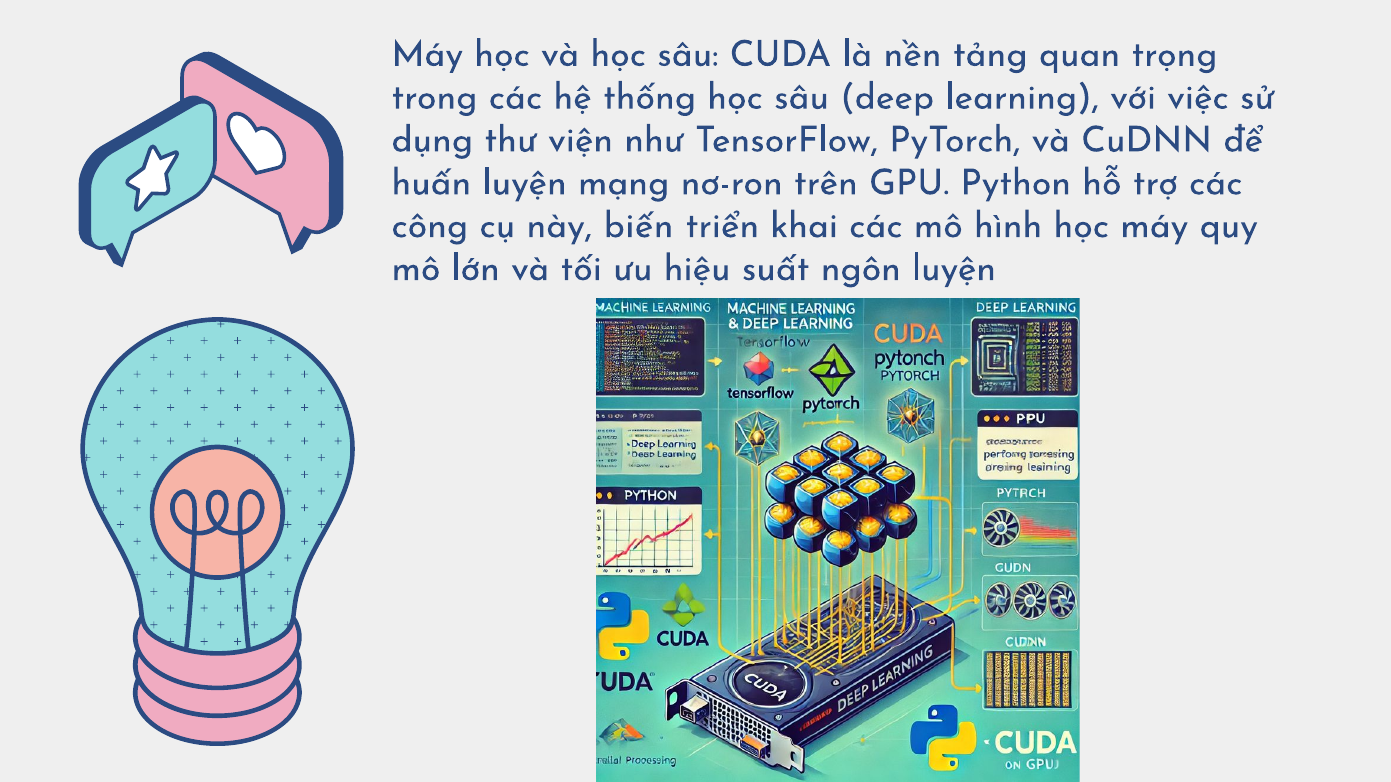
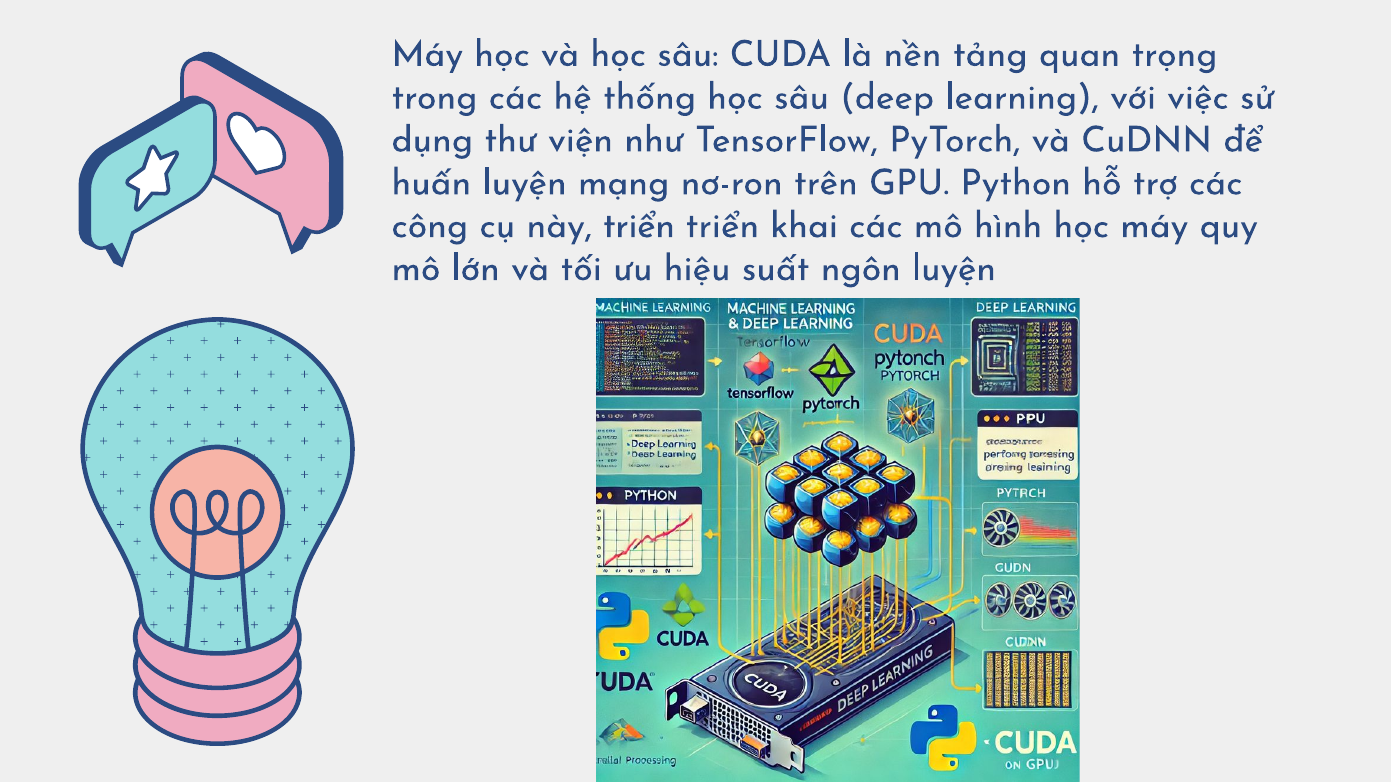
này biến: biến -> triển
